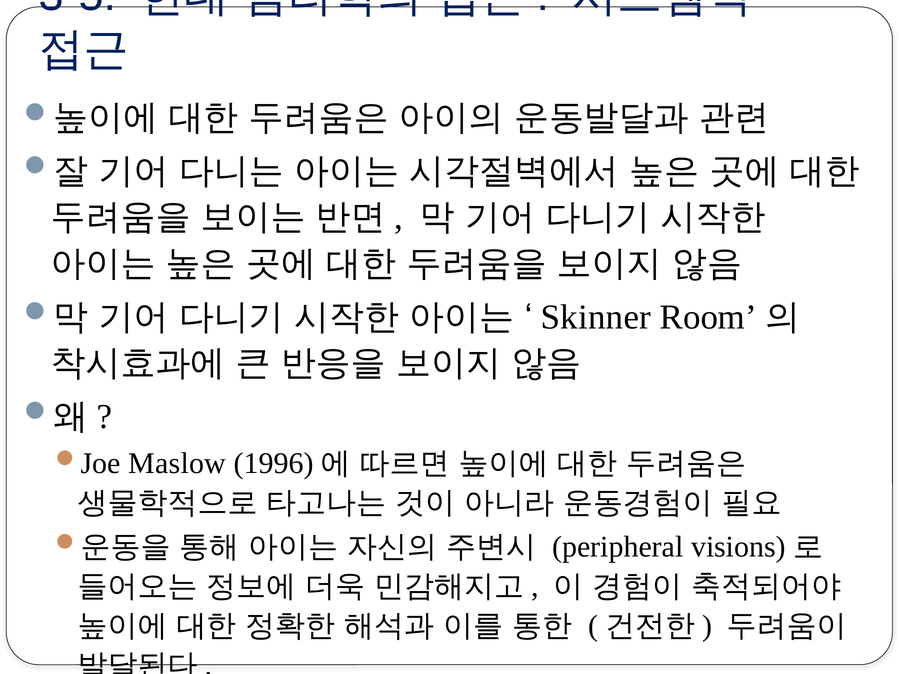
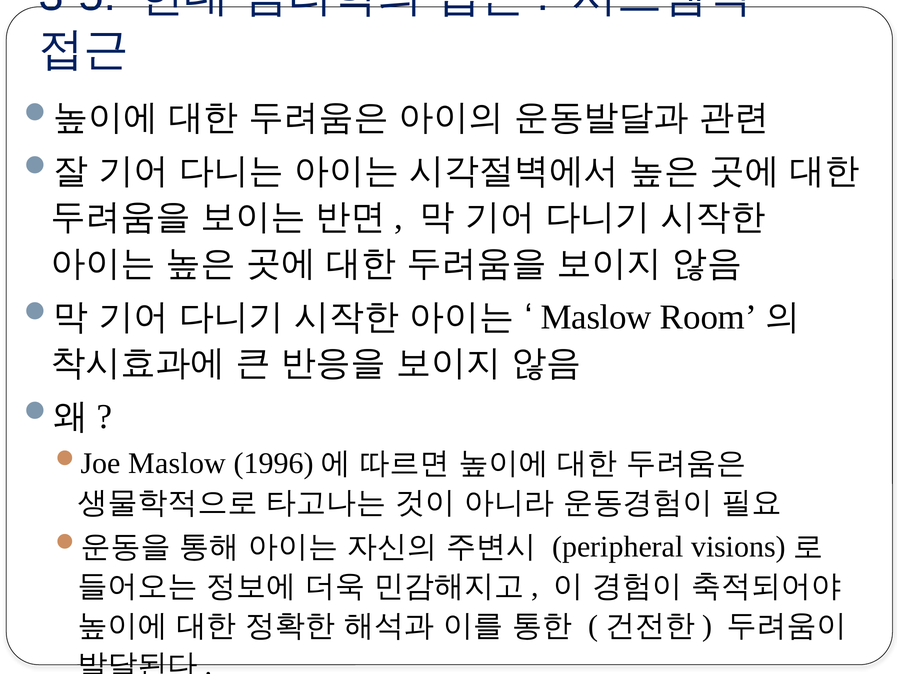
Skinner at (596, 317): Skinner -> Maslow
